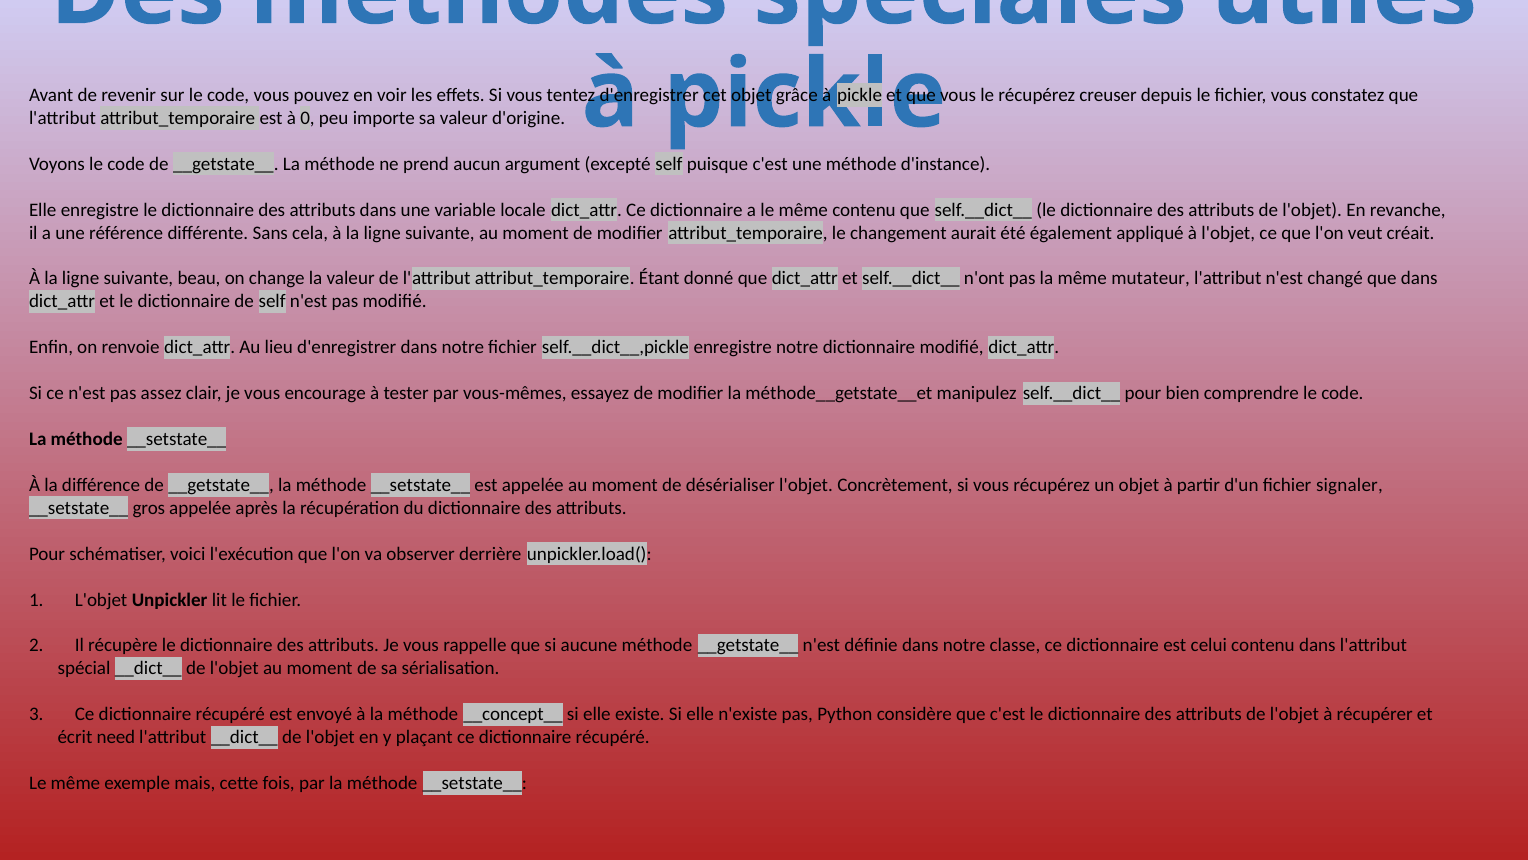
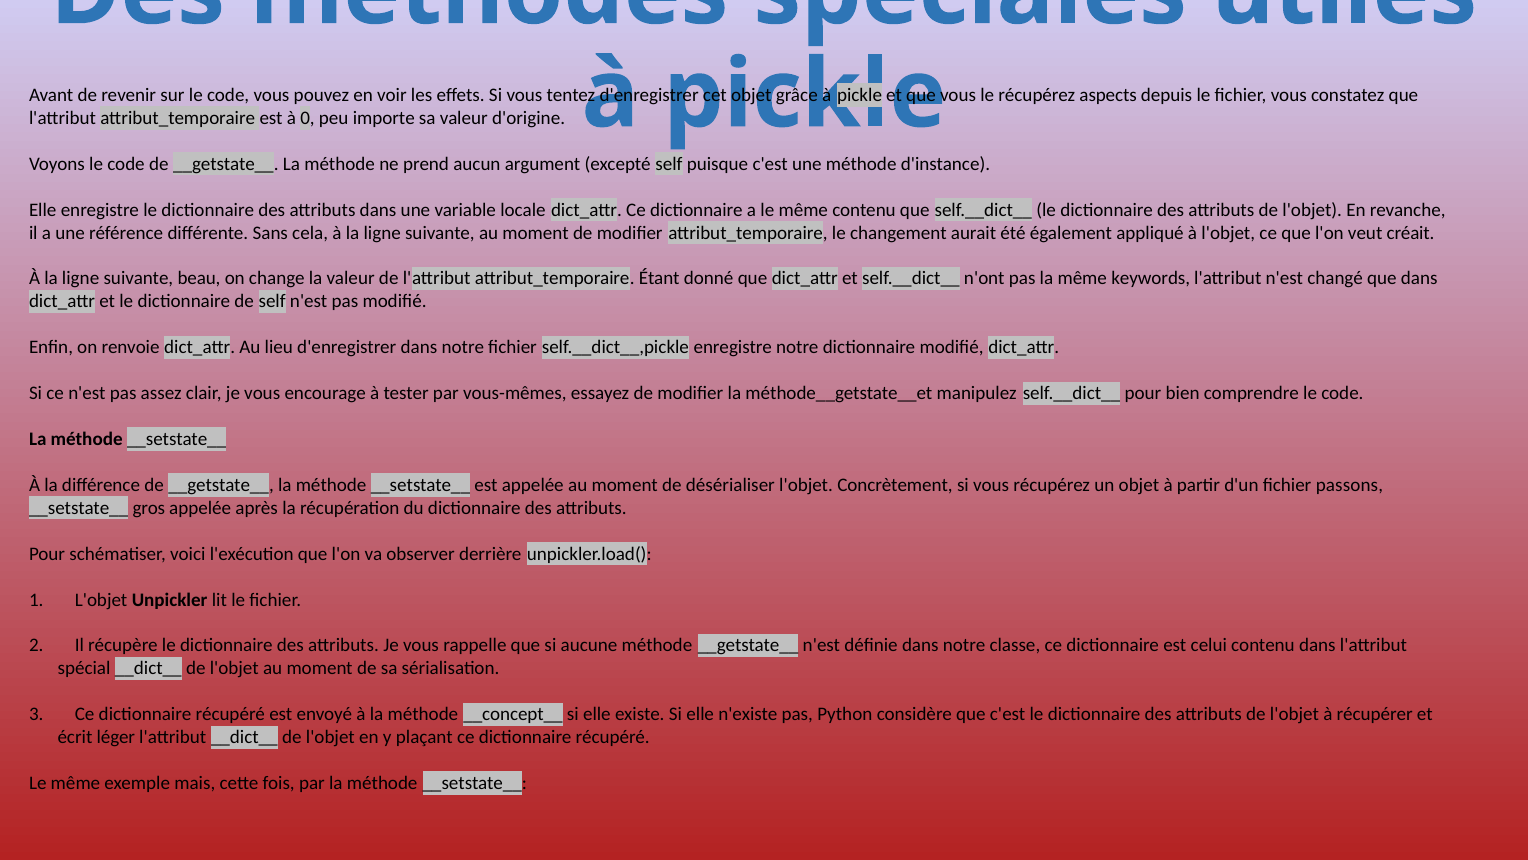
creuser: creuser -> aspects
mutateur: mutateur -> keywords
signaler: signaler -> passons
need: need -> léger
